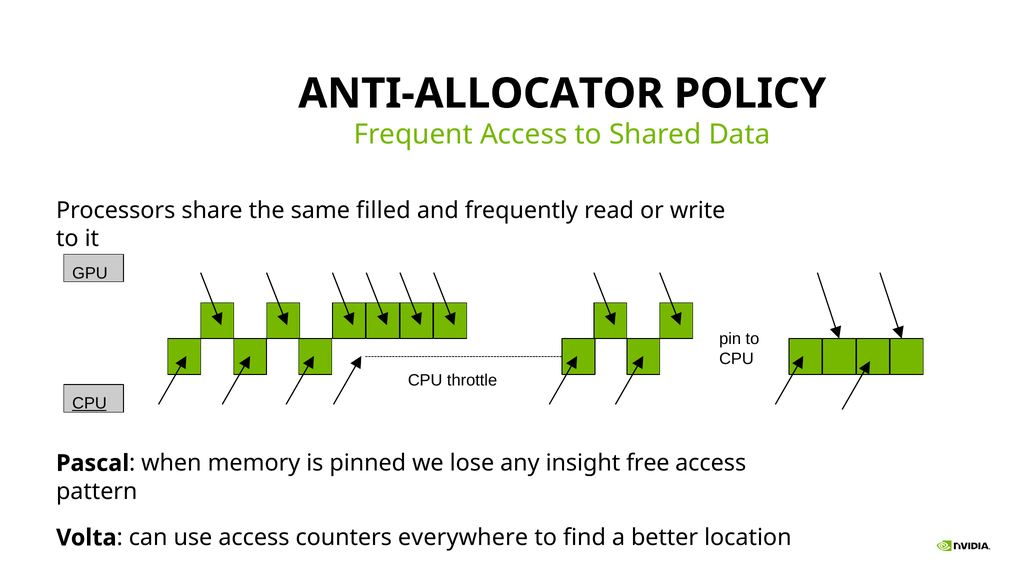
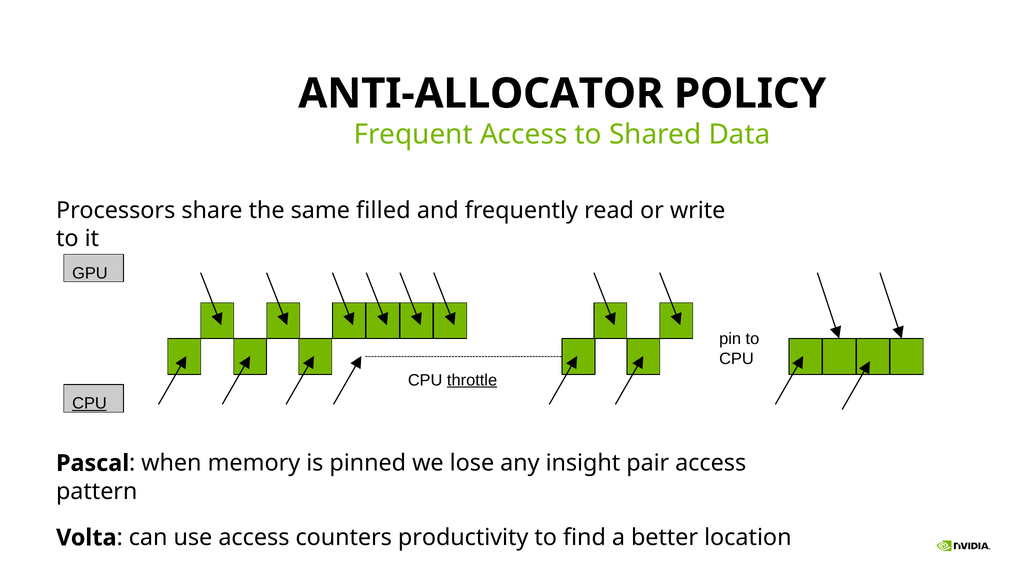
throttle underline: none -> present
free: free -> pair
everywhere: everywhere -> productivity
